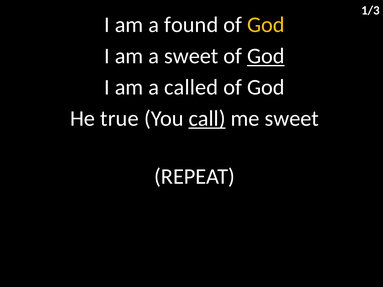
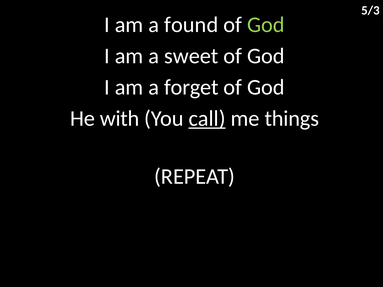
1/3: 1/3 -> 5/3
God at (266, 25) colour: yellow -> light green
God at (266, 56) underline: present -> none
called: called -> forget
true: true -> with
me sweet: sweet -> things
